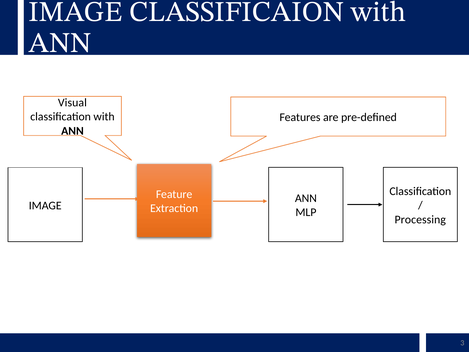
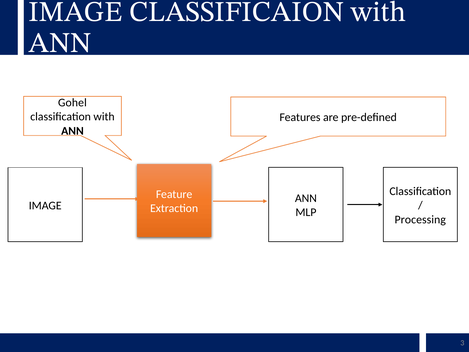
Visual: Visual -> Gohel
